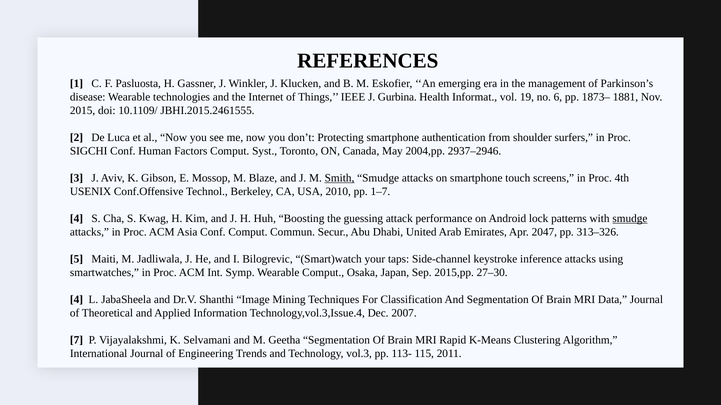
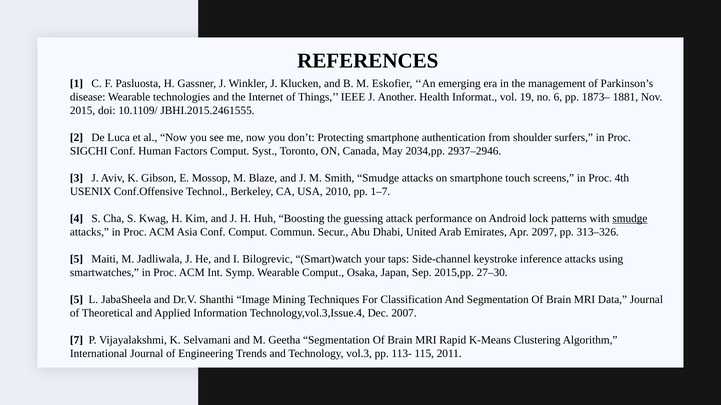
Gurbina: Gurbina -> Another
2004,pp: 2004,pp -> 2034,pp
Smith underline: present -> none
2047: 2047 -> 2097
4 at (77, 300): 4 -> 5
